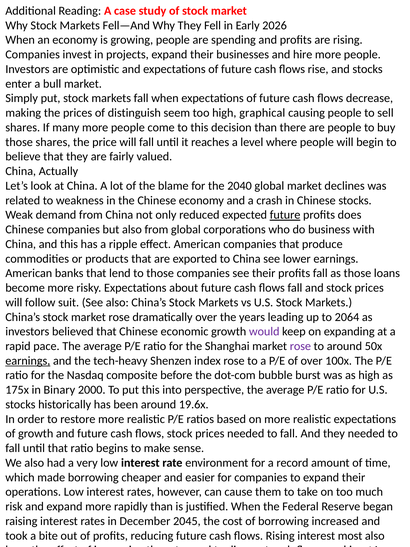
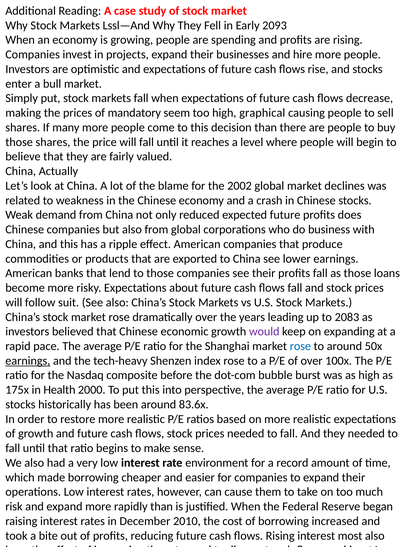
Fell—And: Fell—And -> Lssl—And
2026: 2026 -> 2093
distinguish: distinguish -> mandatory
2040: 2040 -> 2002
future at (285, 215) underline: present -> none
2064: 2064 -> 2083
rose at (300, 346) colour: purple -> blue
Binary: Binary -> Health
19.6x: 19.6x -> 83.6x
2045: 2045 -> 2010
